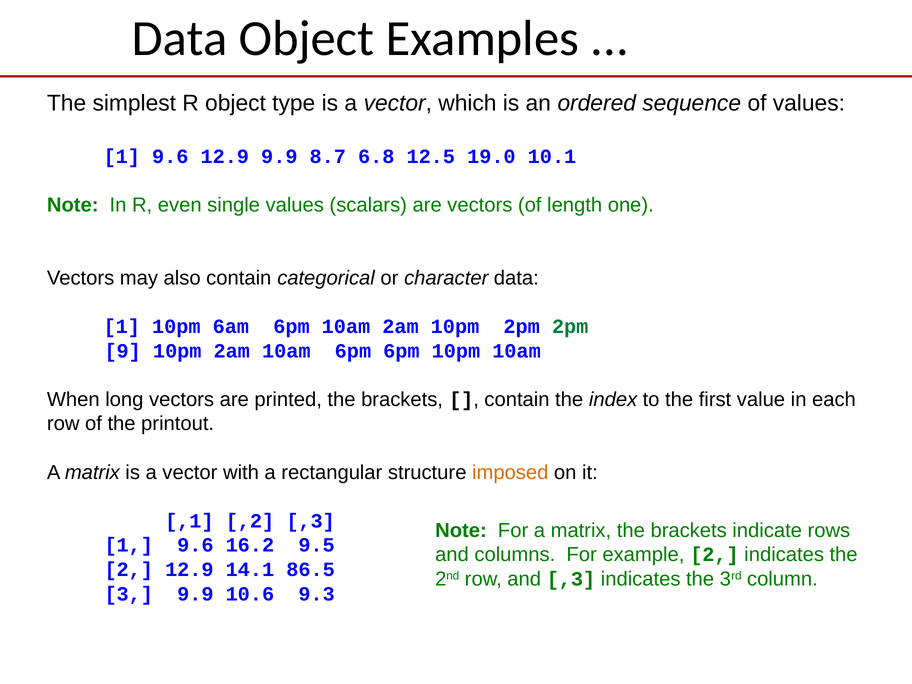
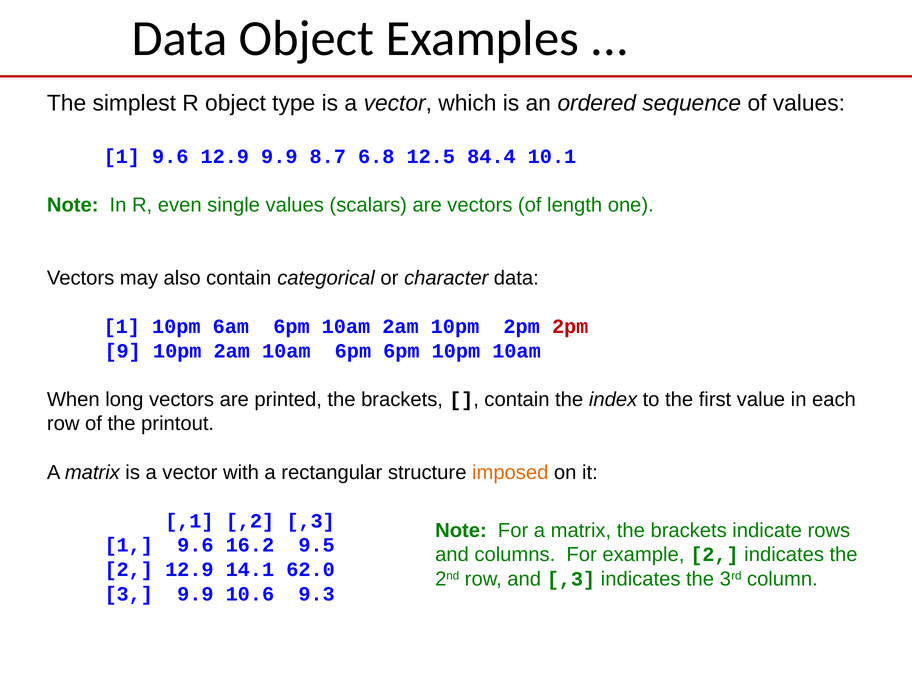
19.0: 19.0 -> 84.4
2pm at (570, 327) colour: green -> red
86.5: 86.5 -> 62.0
